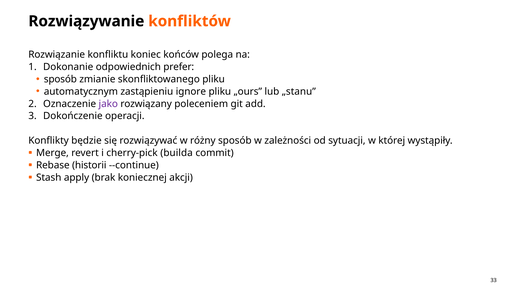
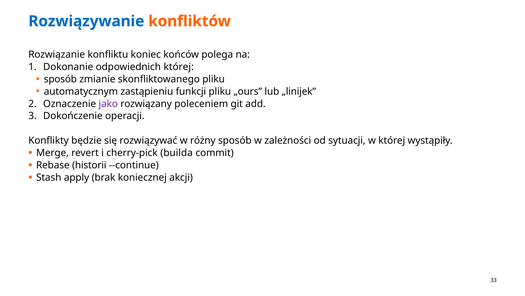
Rozwiązywanie colour: black -> blue
odpowiednich prefer: prefer -> której
ignore: ignore -> funkcji
„stanu: „stanu -> „linijek
